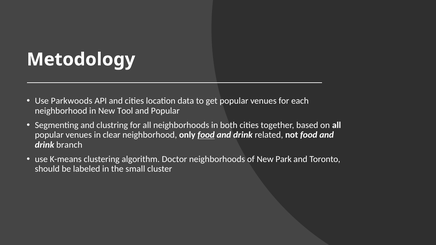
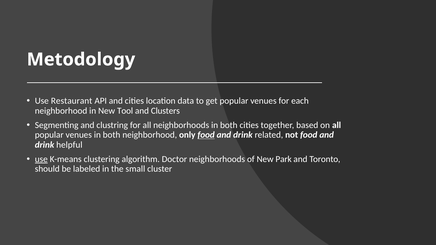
Parkwoods: Parkwoods -> Restaurant
and Popular: Popular -> Clusters
venues in clear: clear -> both
branch: branch -> helpful
use at (41, 159) underline: none -> present
